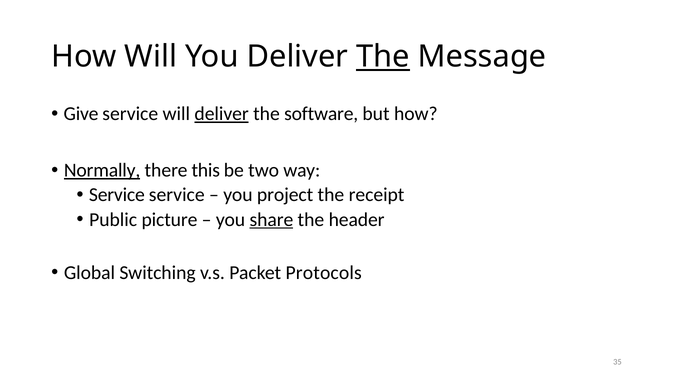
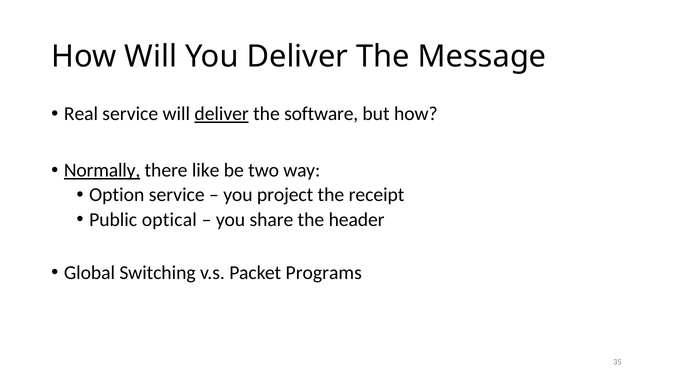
The at (383, 57) underline: present -> none
Give: Give -> Real
this: this -> like
Service at (117, 195): Service -> Option
picture: picture -> optical
share underline: present -> none
Protocols: Protocols -> Programs
